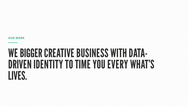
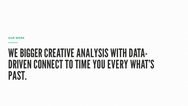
BUSINESS: BUSINESS -> ANALYSIS
IDENTITY: IDENTITY -> CONNECT
LIVES: LIVES -> PAST
